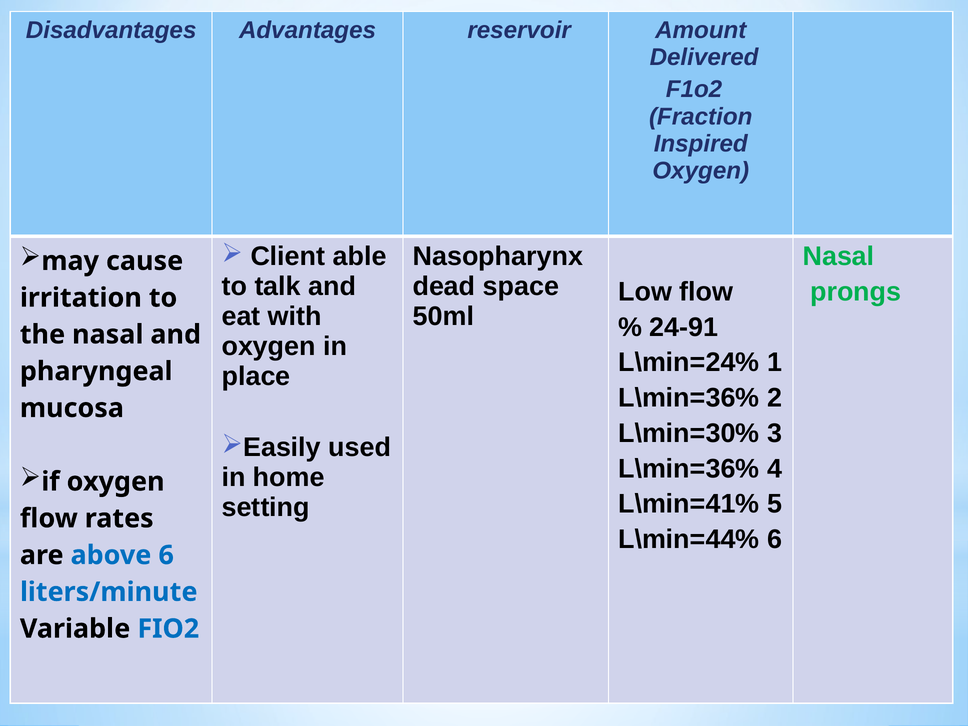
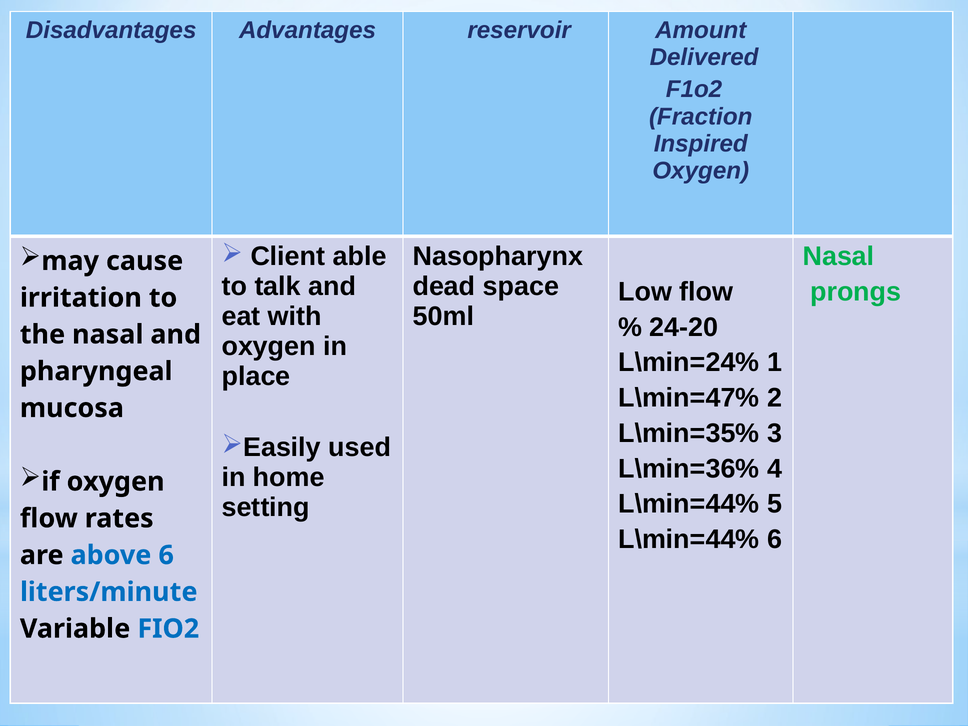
24-91: 24-91 -> 24-20
L\min=36% at (689, 398): L\min=36% -> L\min=47%
L\min=30%: L\min=30% -> L\min=35%
L\min=41% at (689, 504): L\min=41% -> L\min=44%
